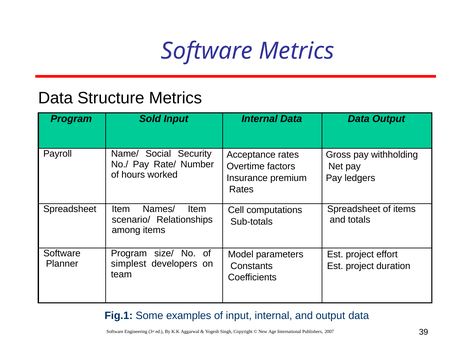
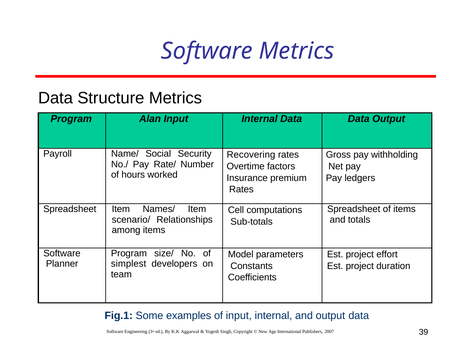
Sold: Sold -> Alan
Acceptance: Acceptance -> Recovering
